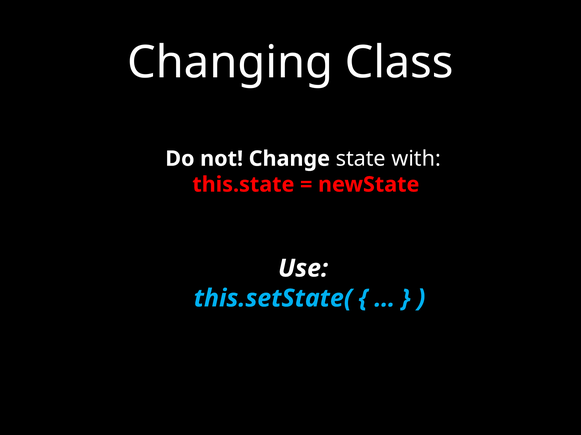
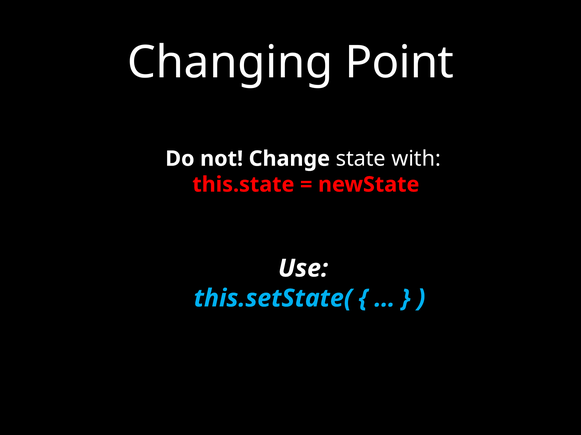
Class: Class -> Point
